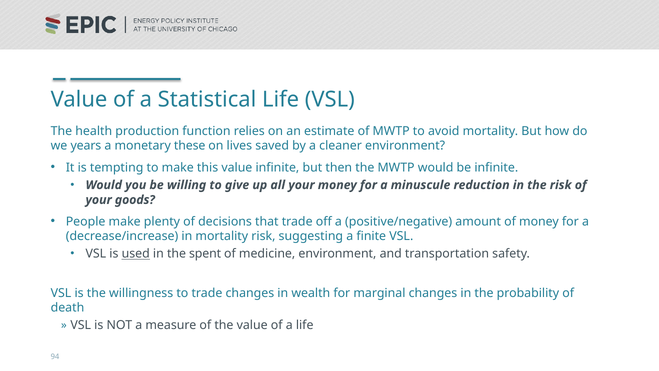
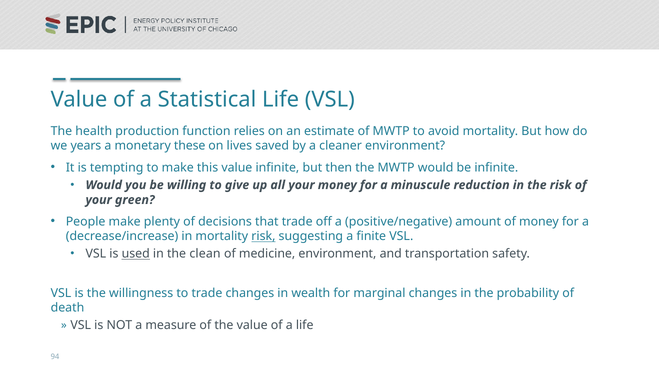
goods: goods -> green
risk at (263, 236) underline: none -> present
spent: spent -> clean
